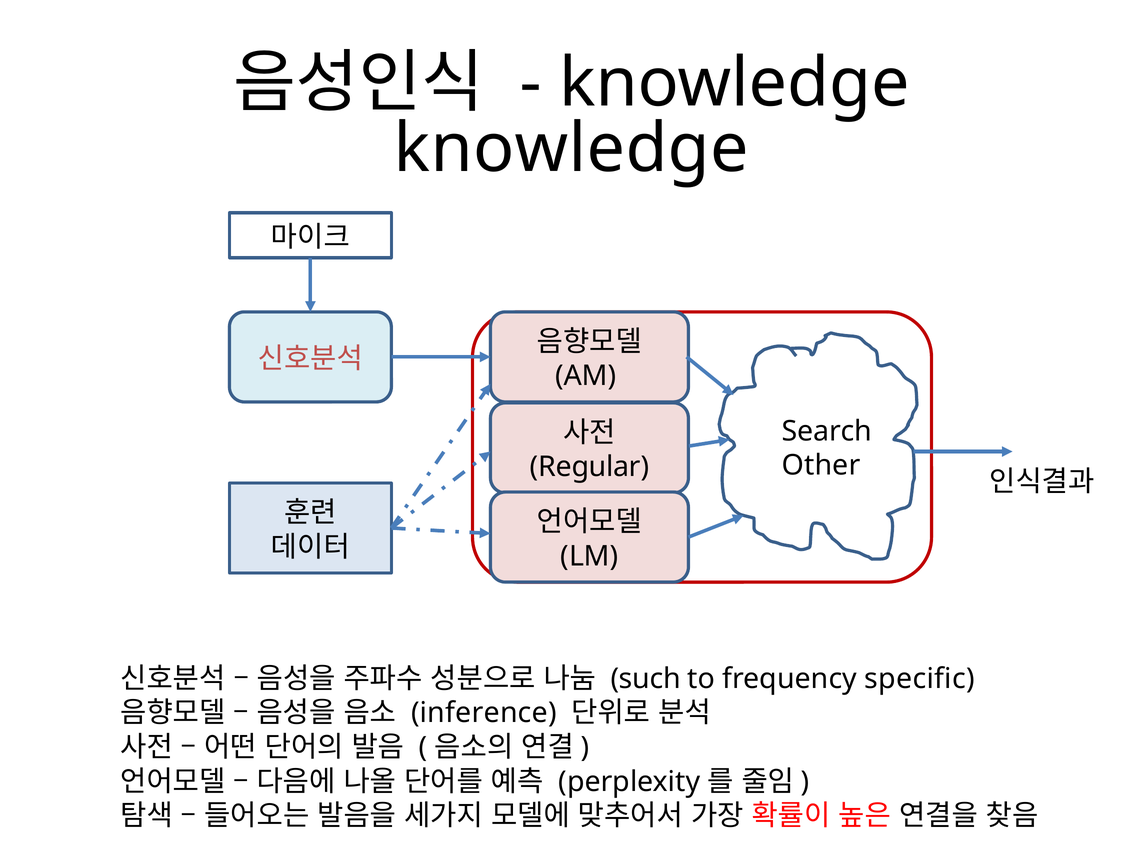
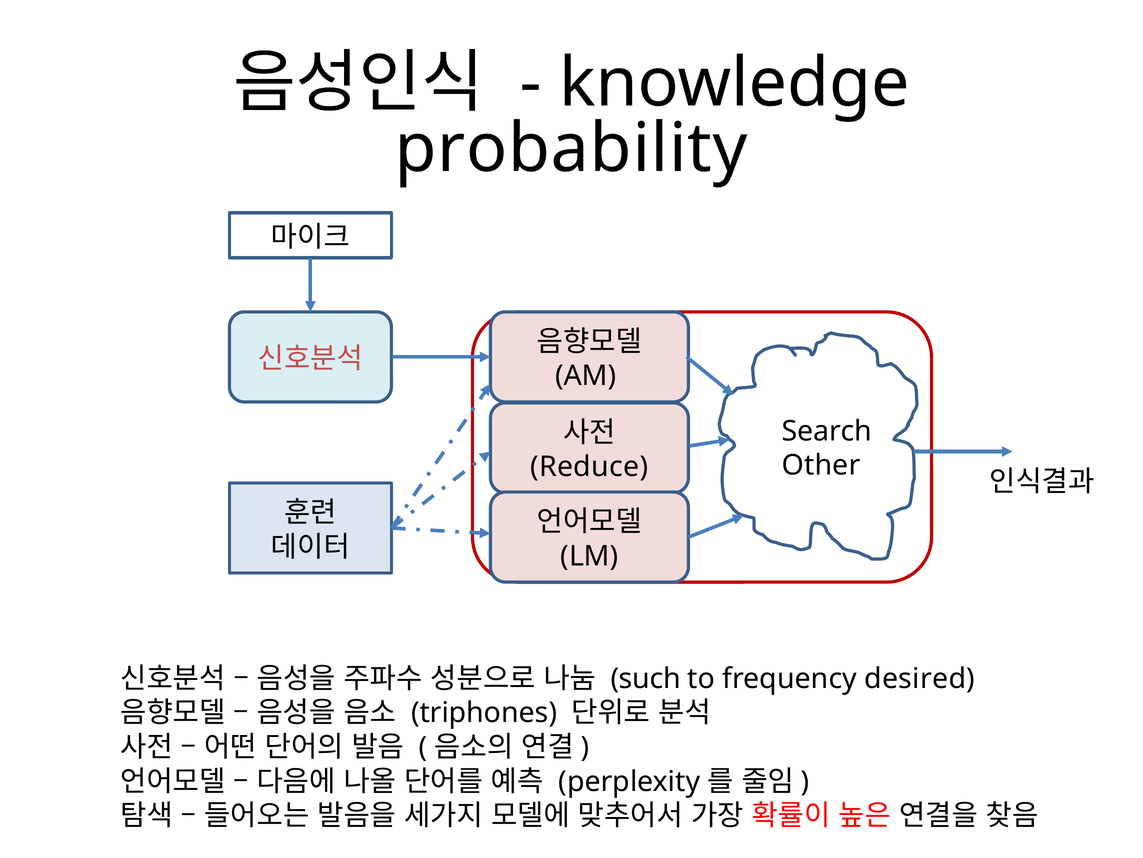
knowledge at (571, 149): knowledge -> probability
Regular: Regular -> Reduce
specific: specific -> desired
inference: inference -> triphones
